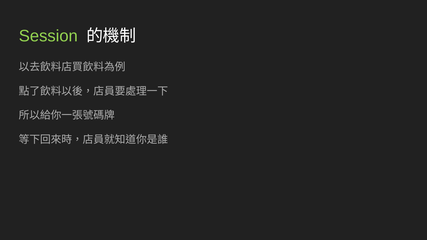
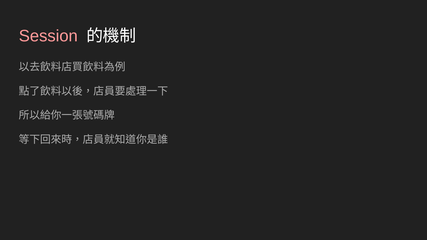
Session colour: light green -> pink
